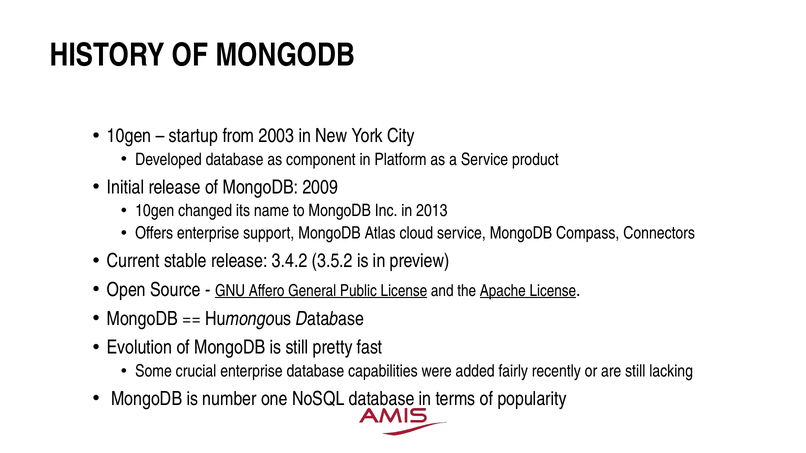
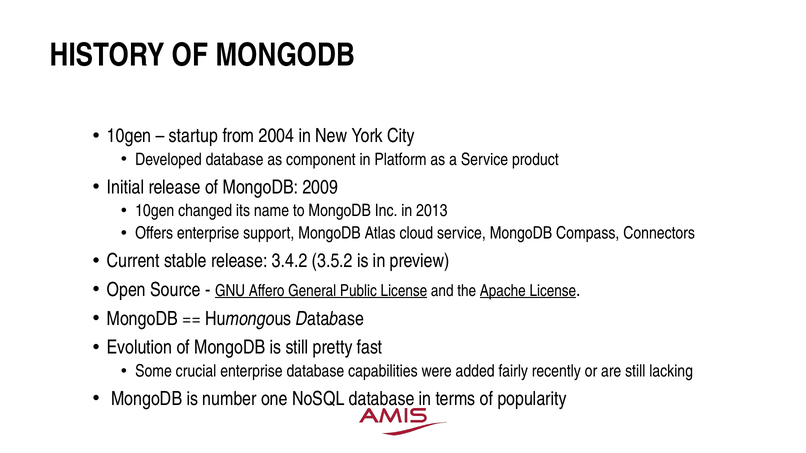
2003: 2003 -> 2004
